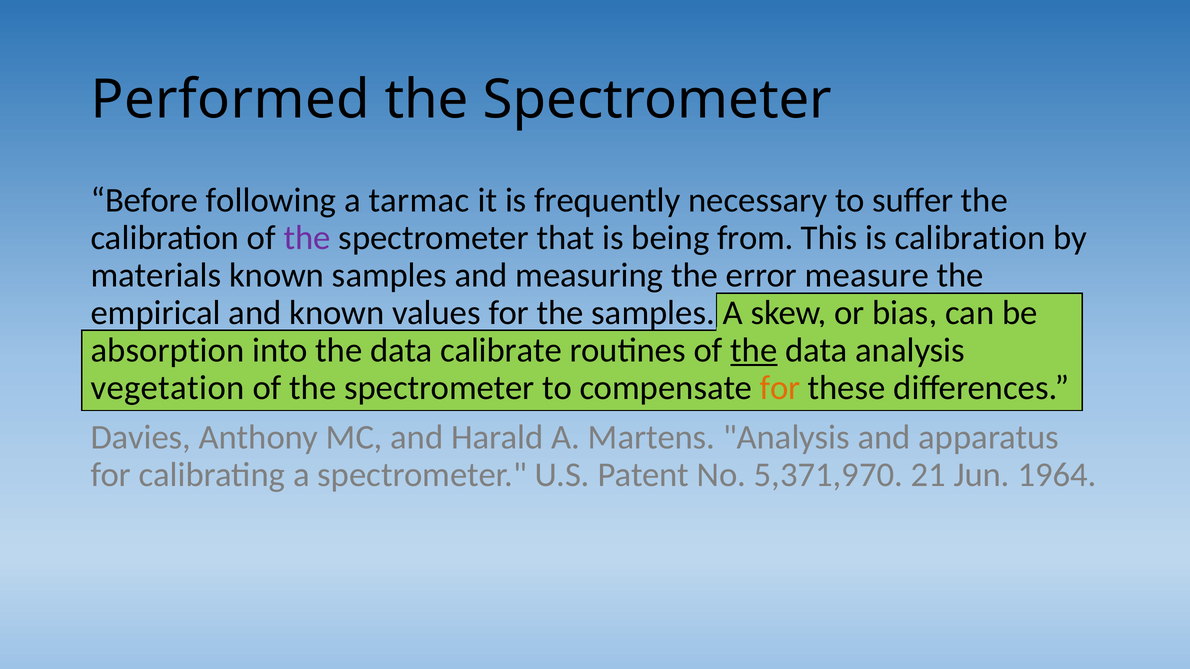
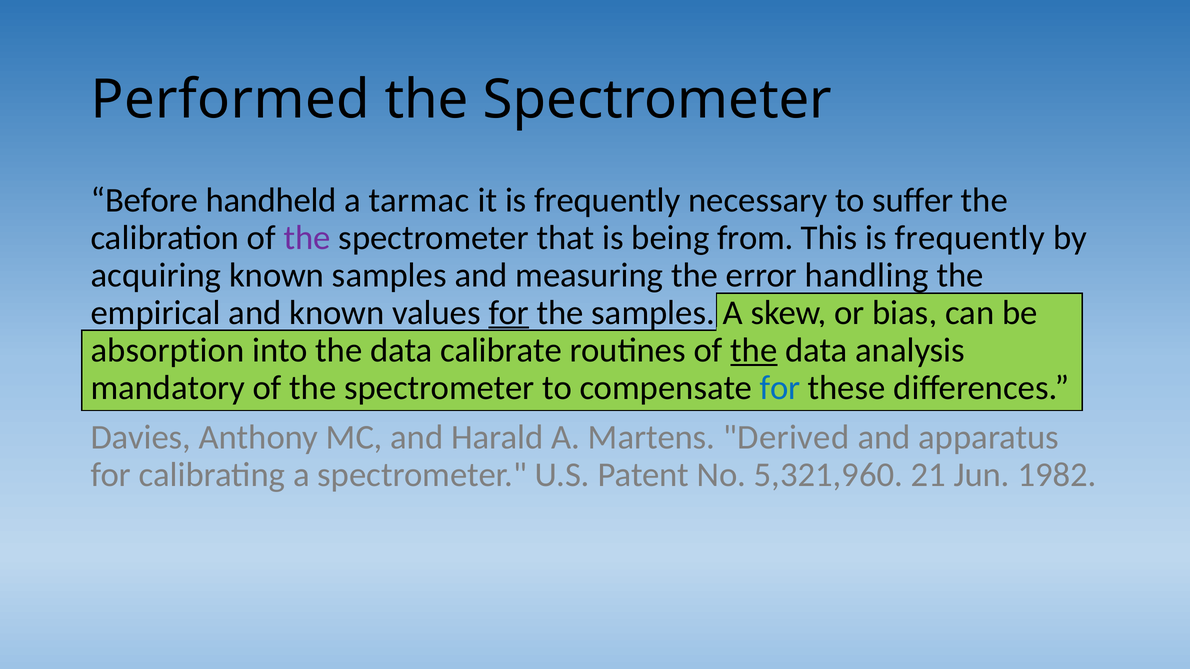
following: following -> handheld
This is calibration: calibration -> frequently
materials: materials -> acquiring
measure: measure -> handling
for at (509, 313) underline: none -> present
vegetation: vegetation -> mandatory
for at (780, 388) colour: orange -> blue
Martens Analysis: Analysis -> Derived
5,371,970: 5,371,970 -> 5,321,960
1964: 1964 -> 1982
